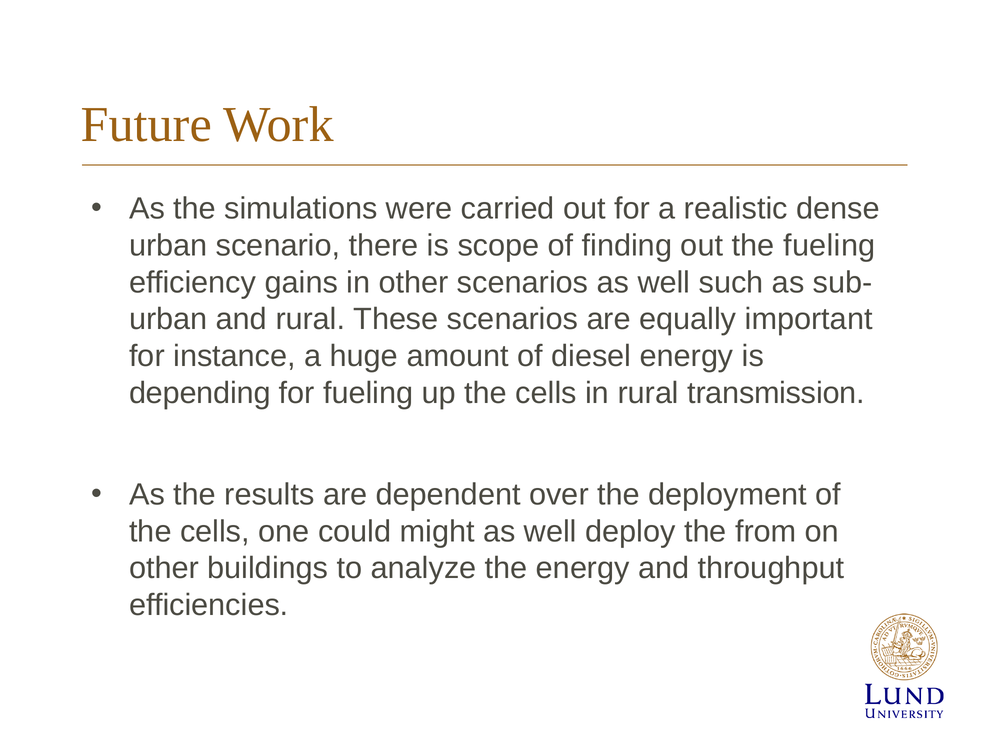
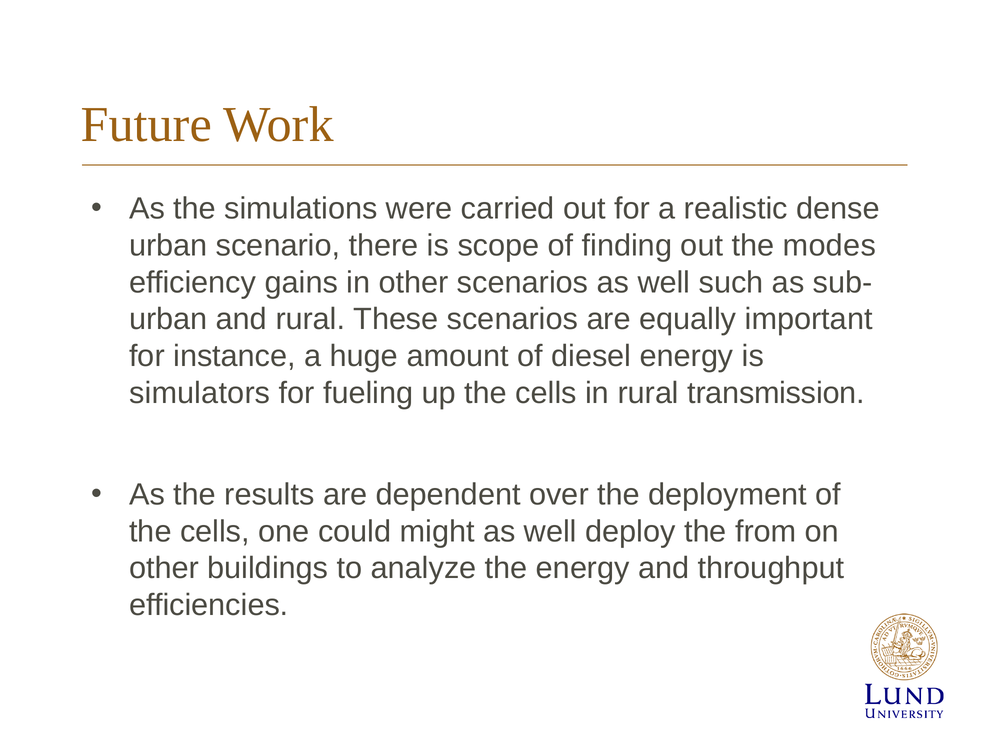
the fueling: fueling -> modes
depending: depending -> simulators
